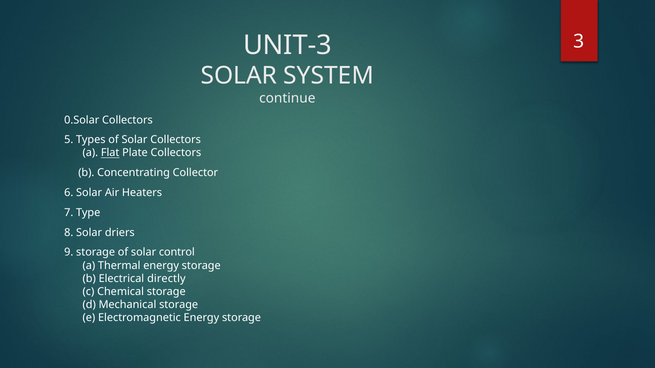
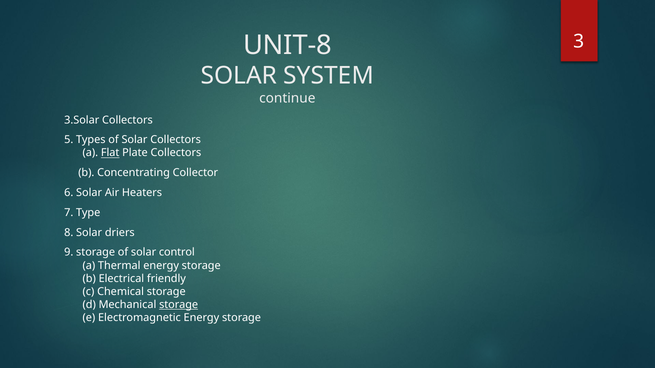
UNIT-3: UNIT-3 -> UNIT-8
0.Solar: 0.Solar -> 3.Solar
directly: directly -> friendly
storage at (179, 305) underline: none -> present
